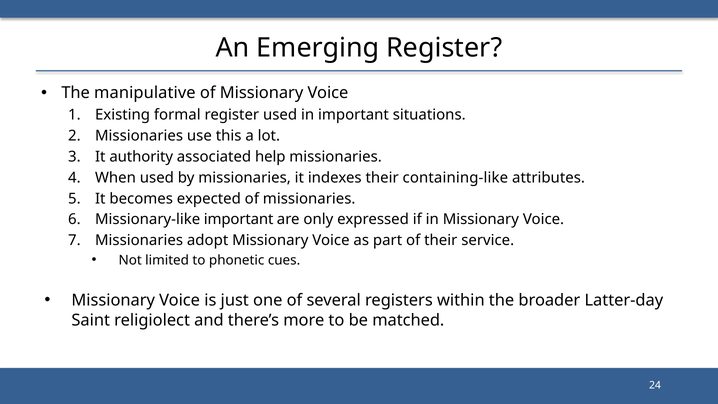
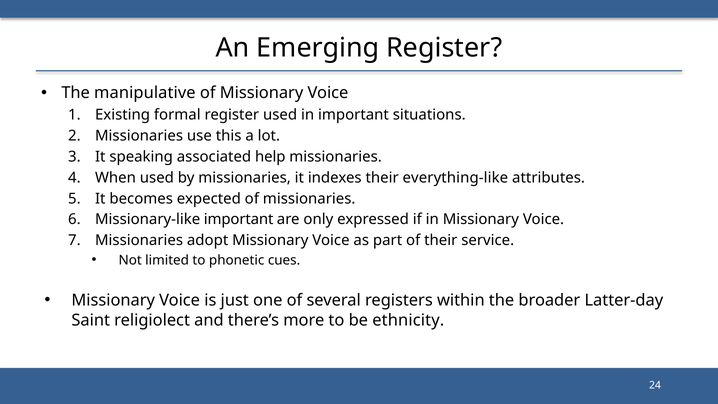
authority: authority -> speaking
containing-like: containing-like -> everything-like
matched: matched -> ethnicity
